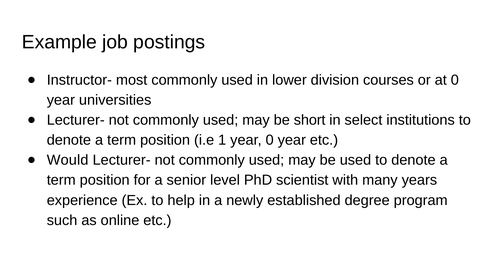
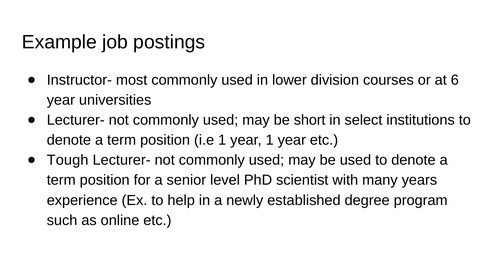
at 0: 0 -> 6
year 0: 0 -> 1
Would: Would -> Tough
